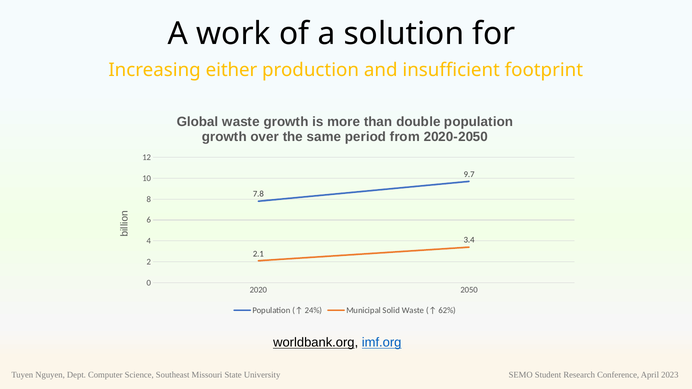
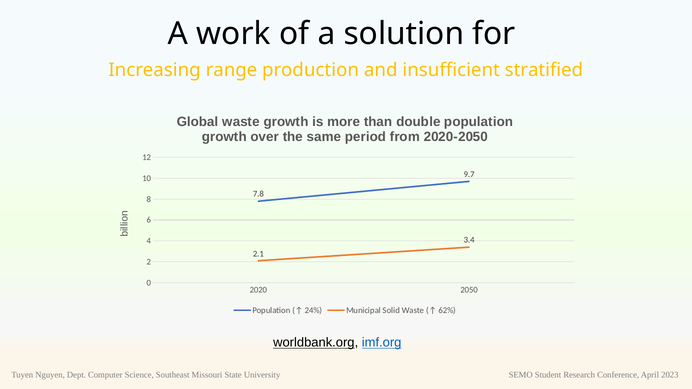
either: either -> range
footprint: footprint -> stratified
